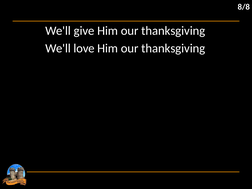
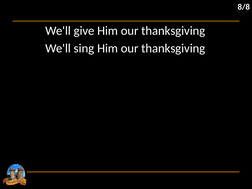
love: love -> sing
